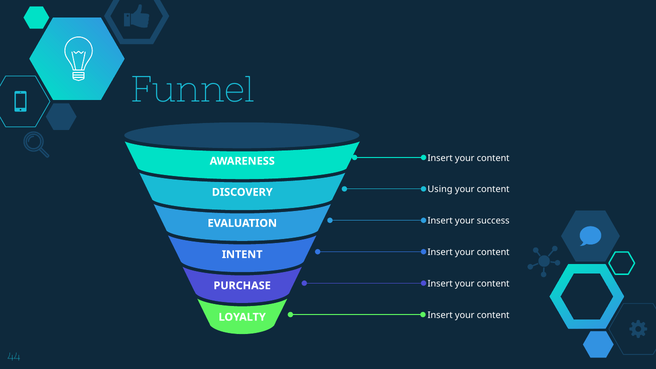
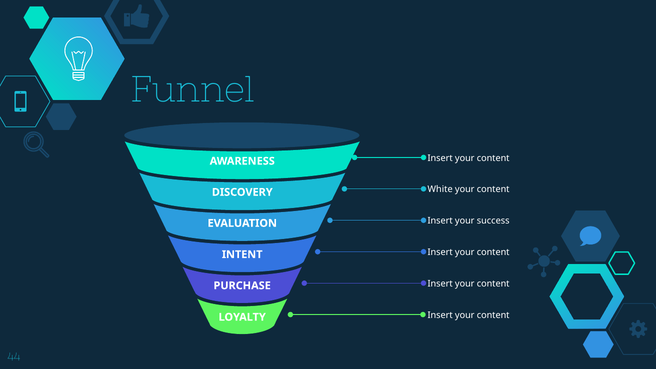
Using: Using -> White
